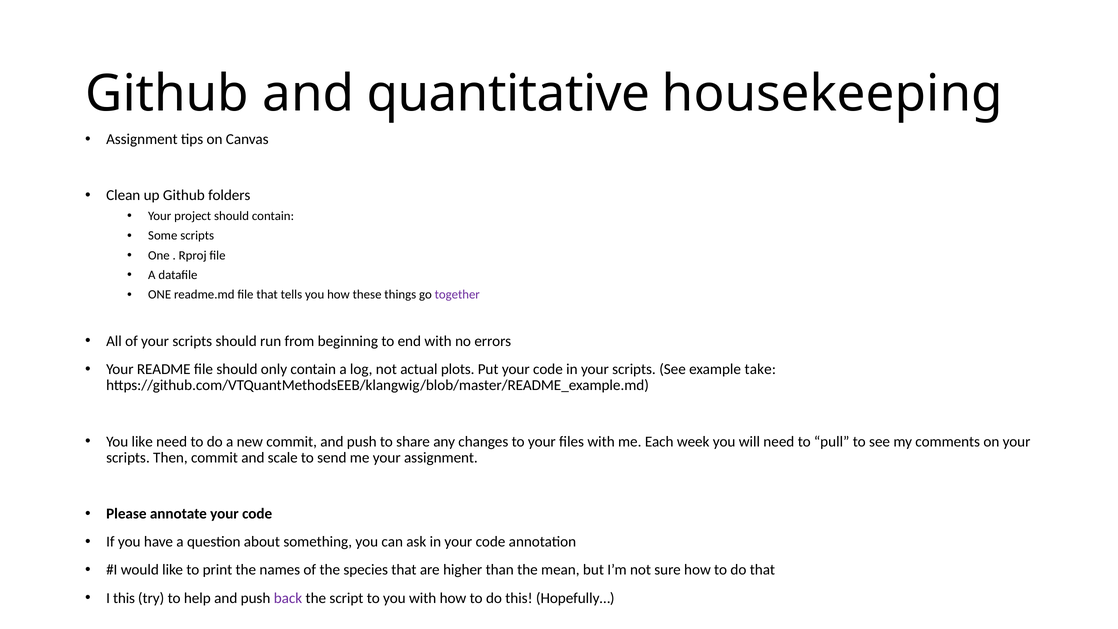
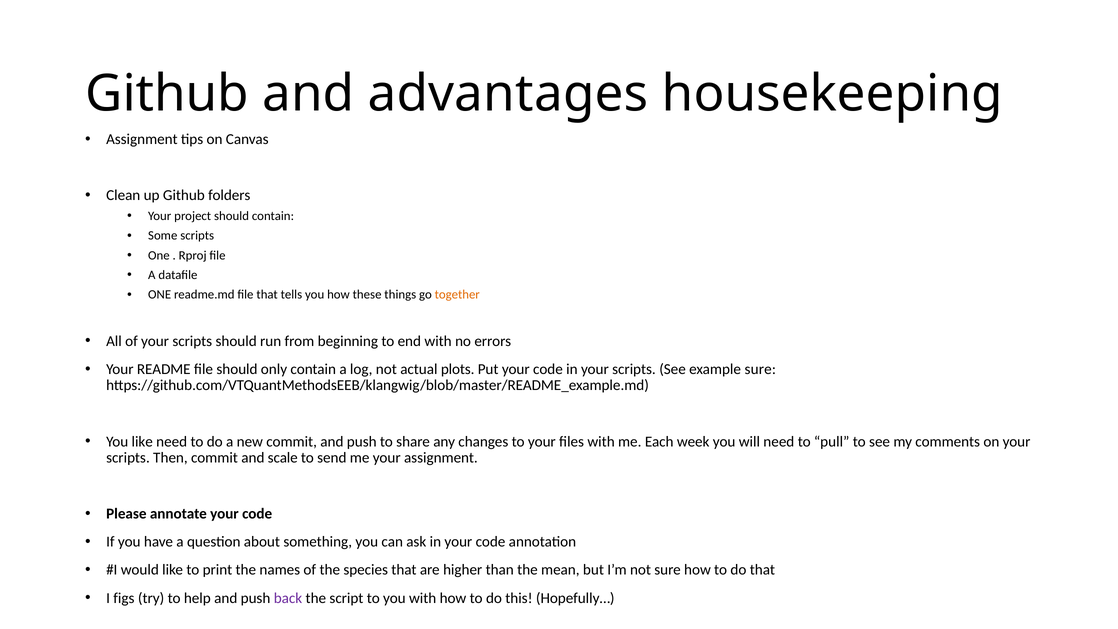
quantitative: quantitative -> advantages
together colour: purple -> orange
example take: take -> sure
I this: this -> figs
